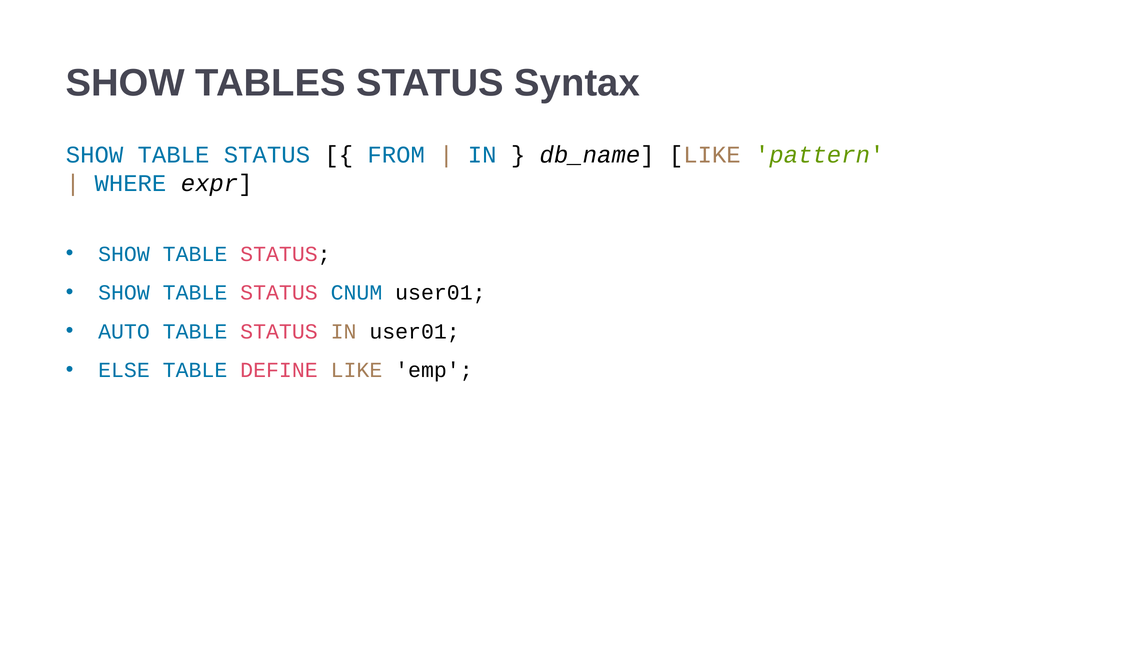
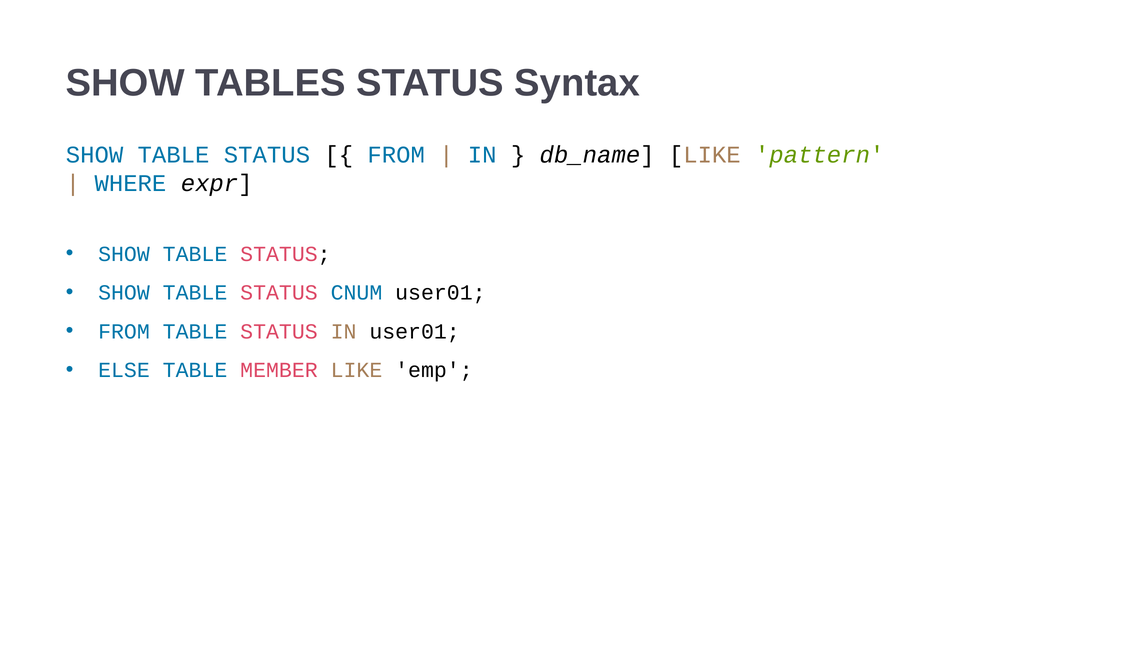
AUTO at (124, 331): AUTO -> FROM
DEFINE: DEFINE -> MEMBER
